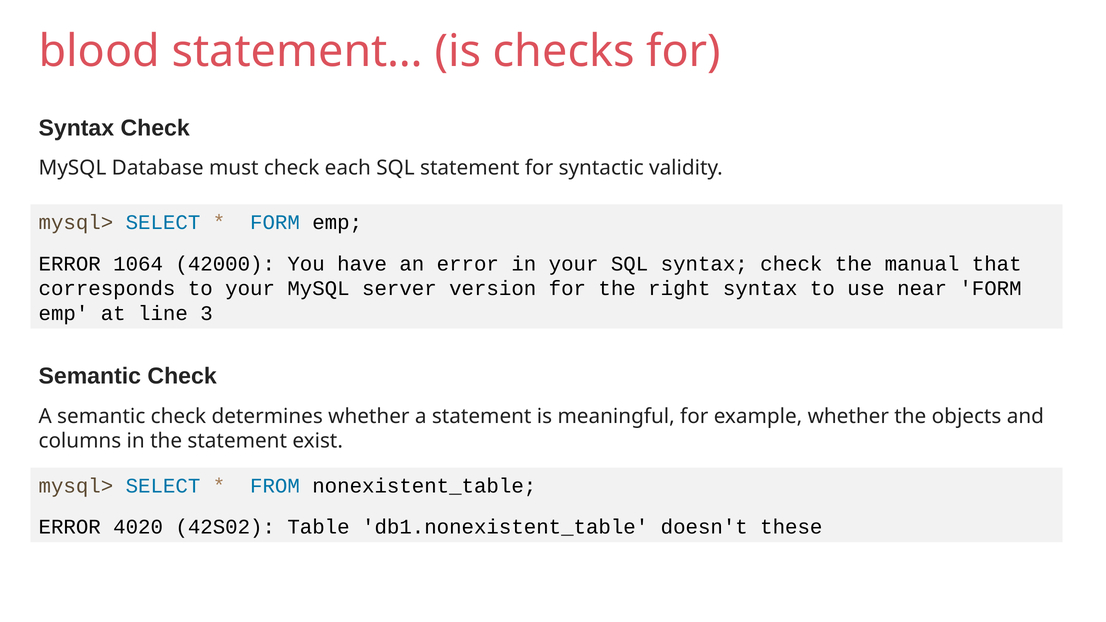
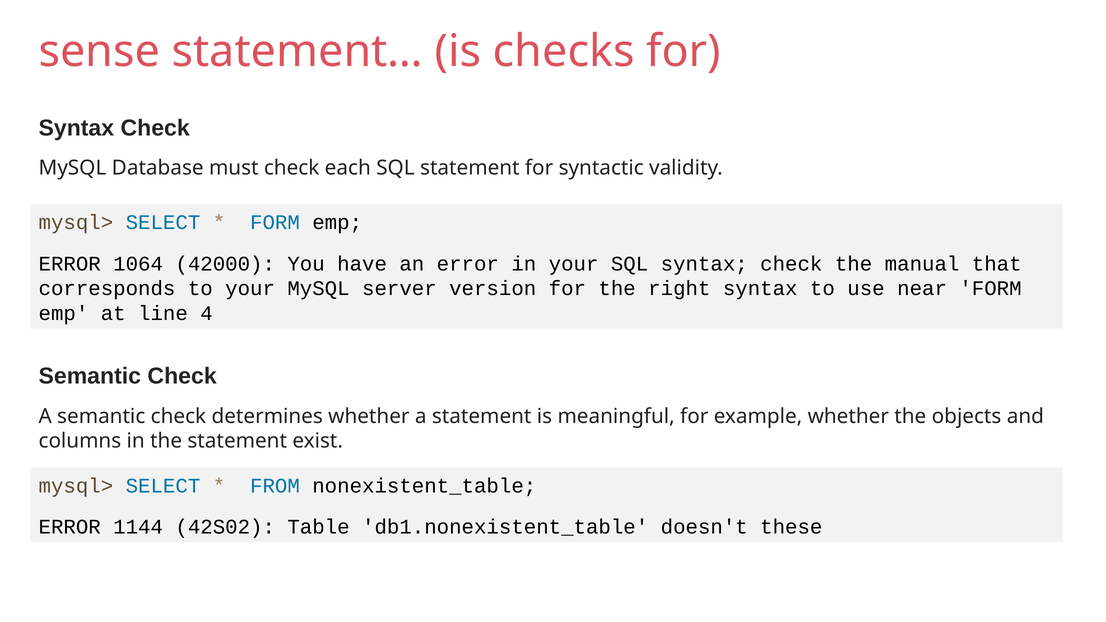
blood: blood -> sense
3: 3 -> 4
4020: 4020 -> 1144
